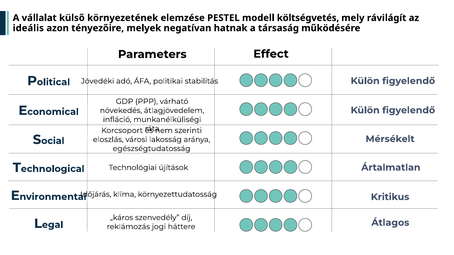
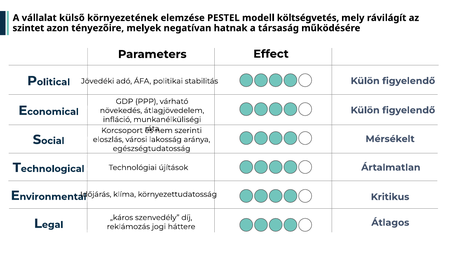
ideális: ideális -> szintet
